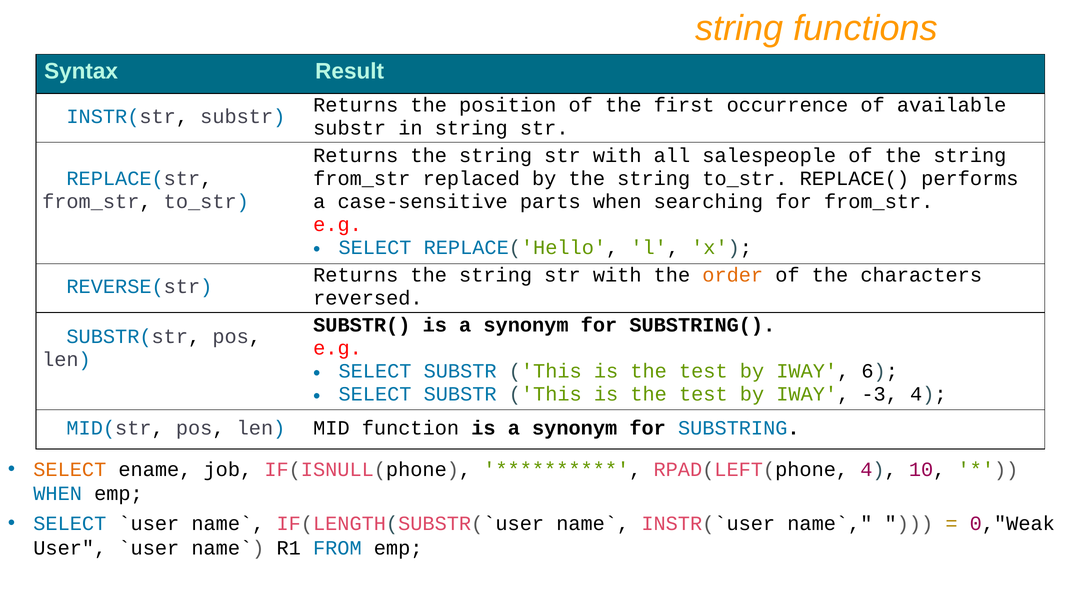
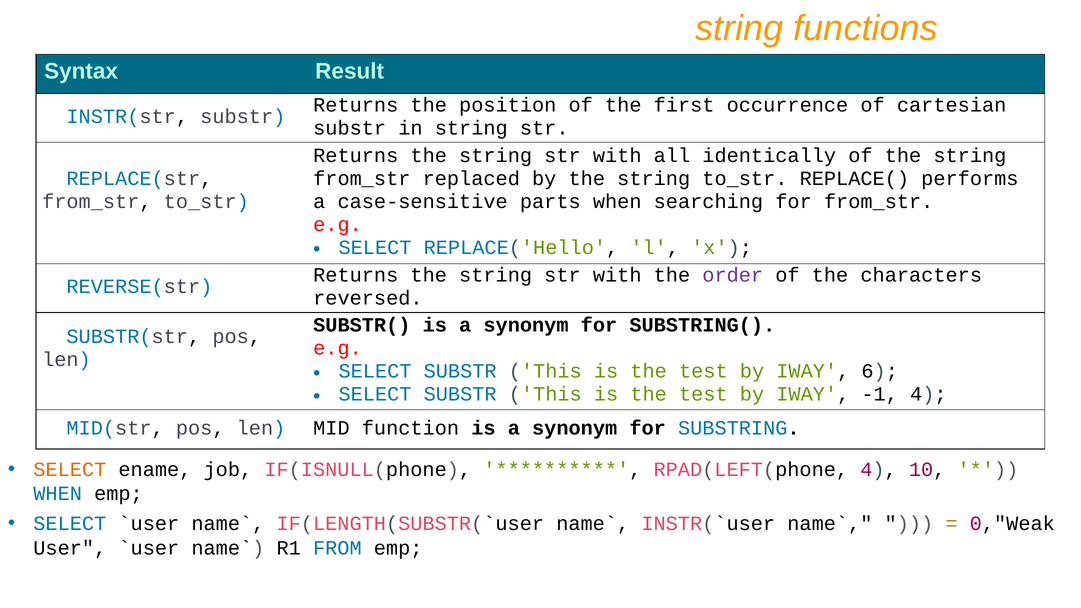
available: available -> cartesian
salespeople: salespeople -> identically
order colour: orange -> purple
-3: -3 -> -1
